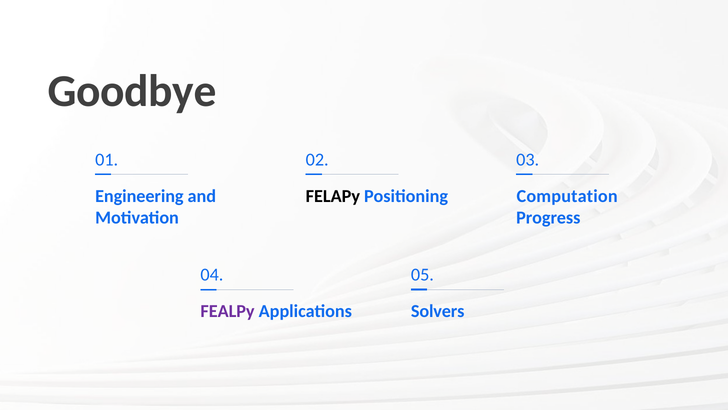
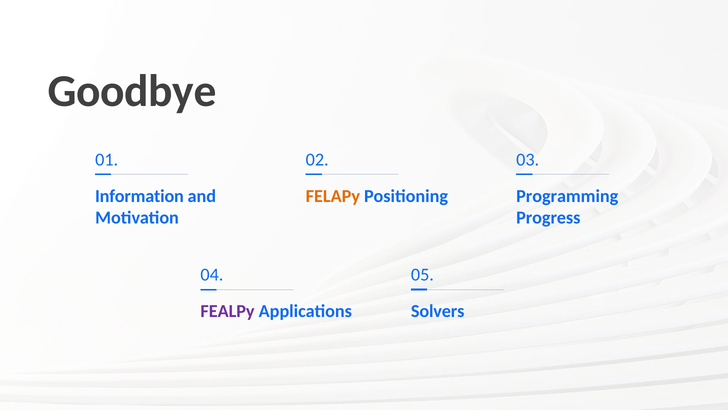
Engineering: Engineering -> Information
FELAPy colour: black -> orange
Computation: Computation -> Programming
